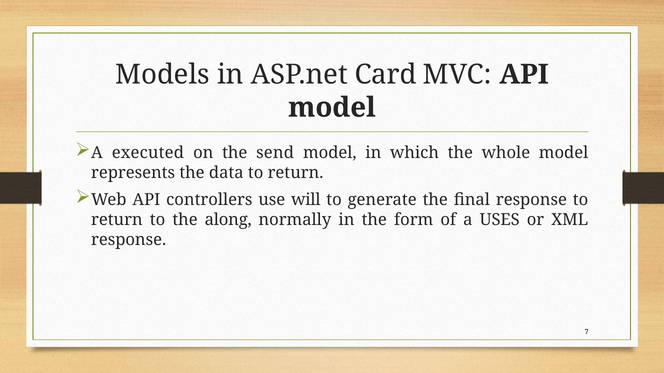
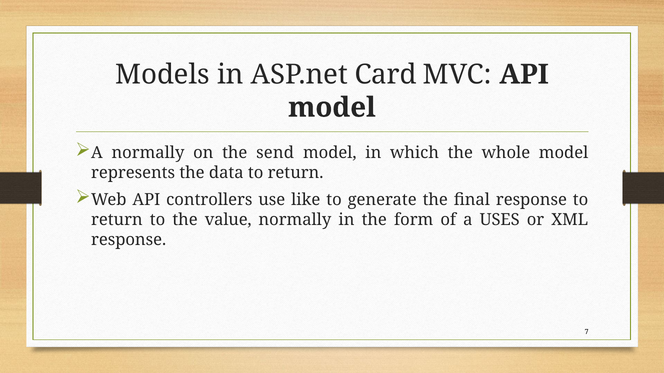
A executed: executed -> normally
will: will -> like
along: along -> value
